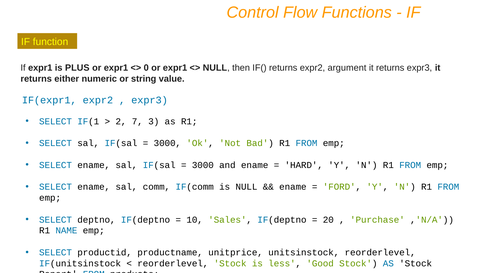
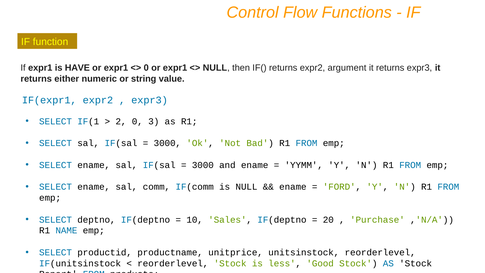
PLUS: PLUS -> HAVE
2 7: 7 -> 0
HARD: HARD -> YYMM
